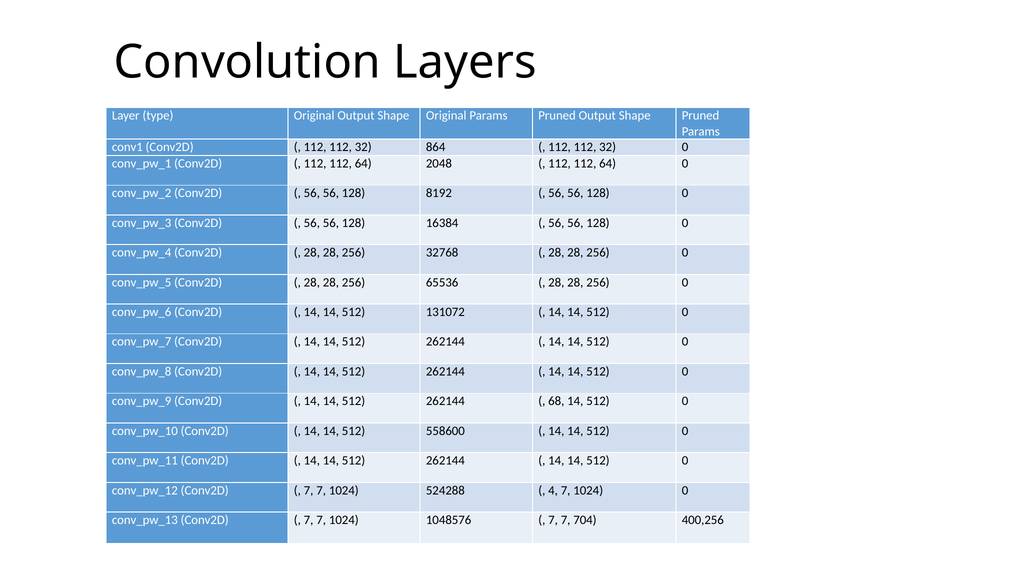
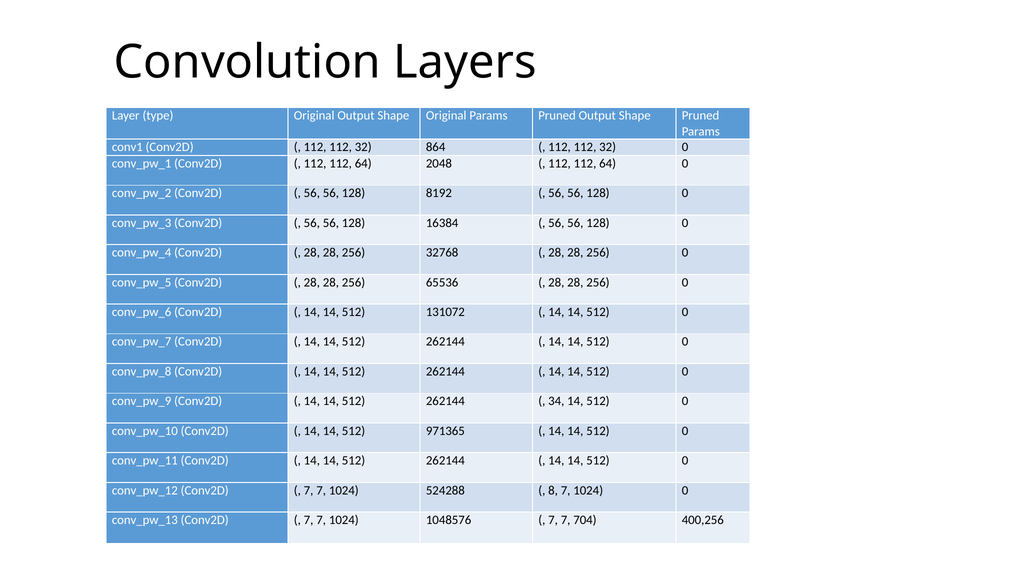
68: 68 -> 34
558600: 558600 -> 971365
4: 4 -> 8
